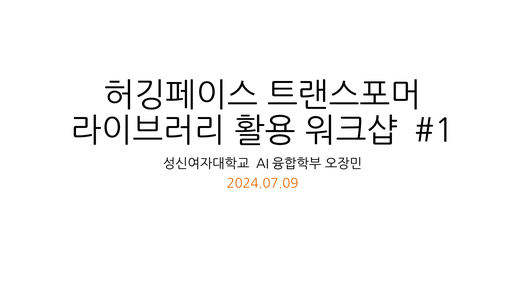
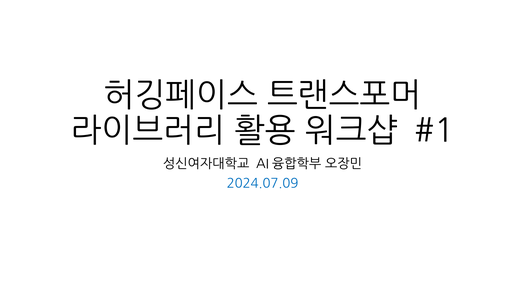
2024.07.09 colour: orange -> blue
